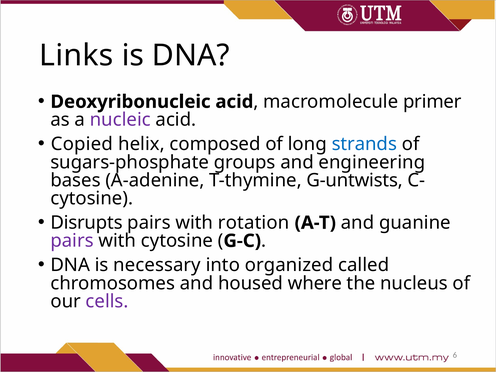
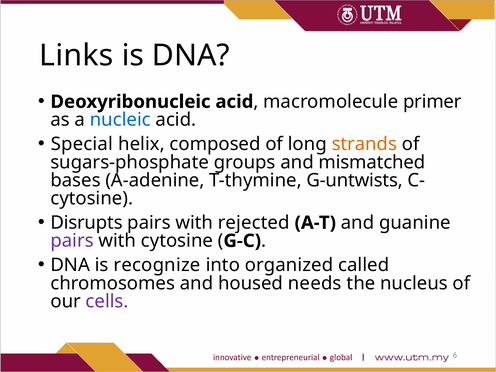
nucleic colour: purple -> blue
Copied: Copied -> Special
strands colour: blue -> orange
engineering: engineering -> mismatched
rotation: rotation -> rejected
necessary: necessary -> recognize
where: where -> needs
